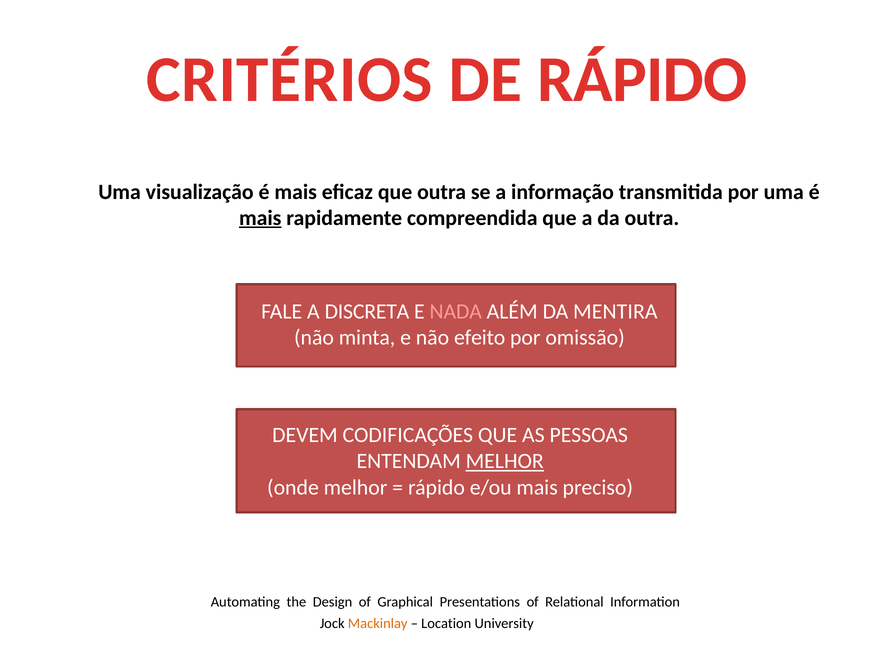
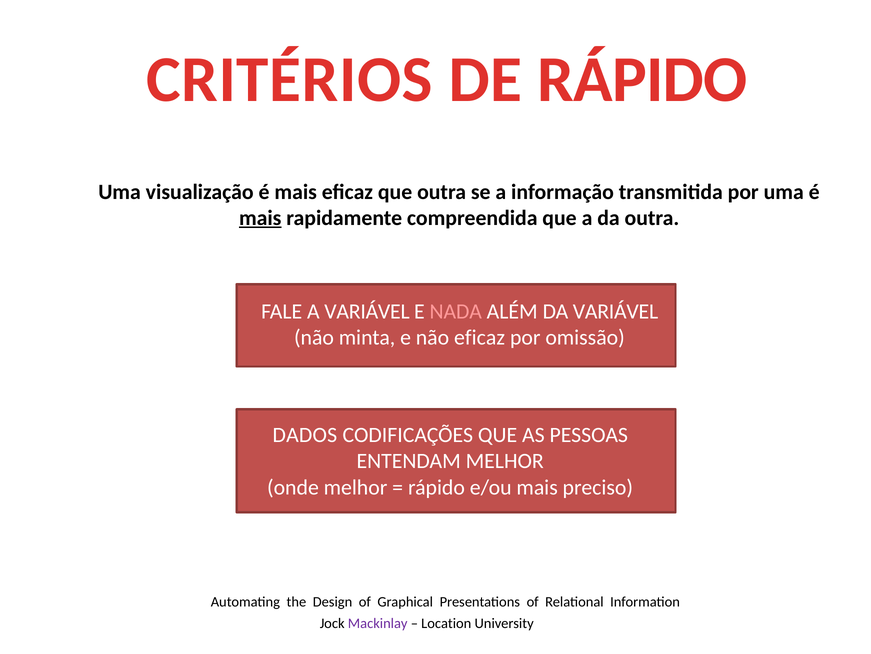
A DISCRETA: DISCRETA -> VARIÁVEL
DA MENTIRA: MENTIRA -> VARIÁVEL
não efeito: efeito -> eficaz
DEVEM: DEVEM -> DADOS
MELHOR at (505, 461) underline: present -> none
Mackinlay colour: orange -> purple
